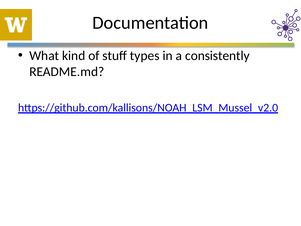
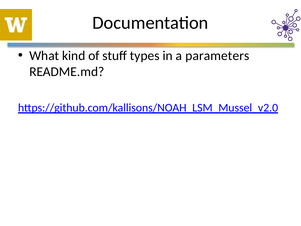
consistently: consistently -> parameters
